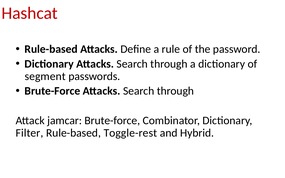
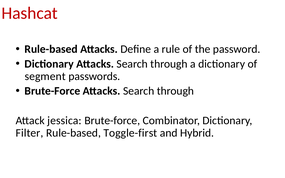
jamcar: jamcar -> jessica
Toggle-rest: Toggle-rest -> Toggle-first
